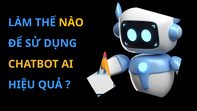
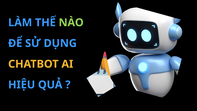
NÀO colour: yellow -> light green
